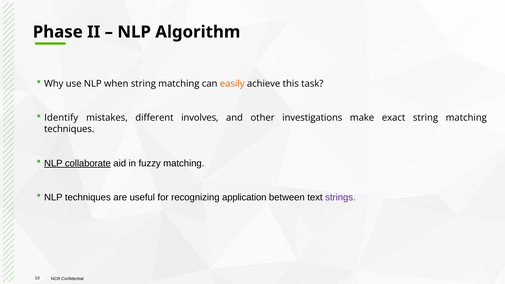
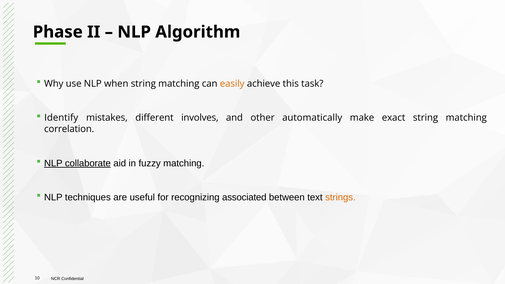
investigations: investigations -> automatically
techniques at (69, 129): techniques -> correlation
application: application -> associated
strings colour: purple -> orange
